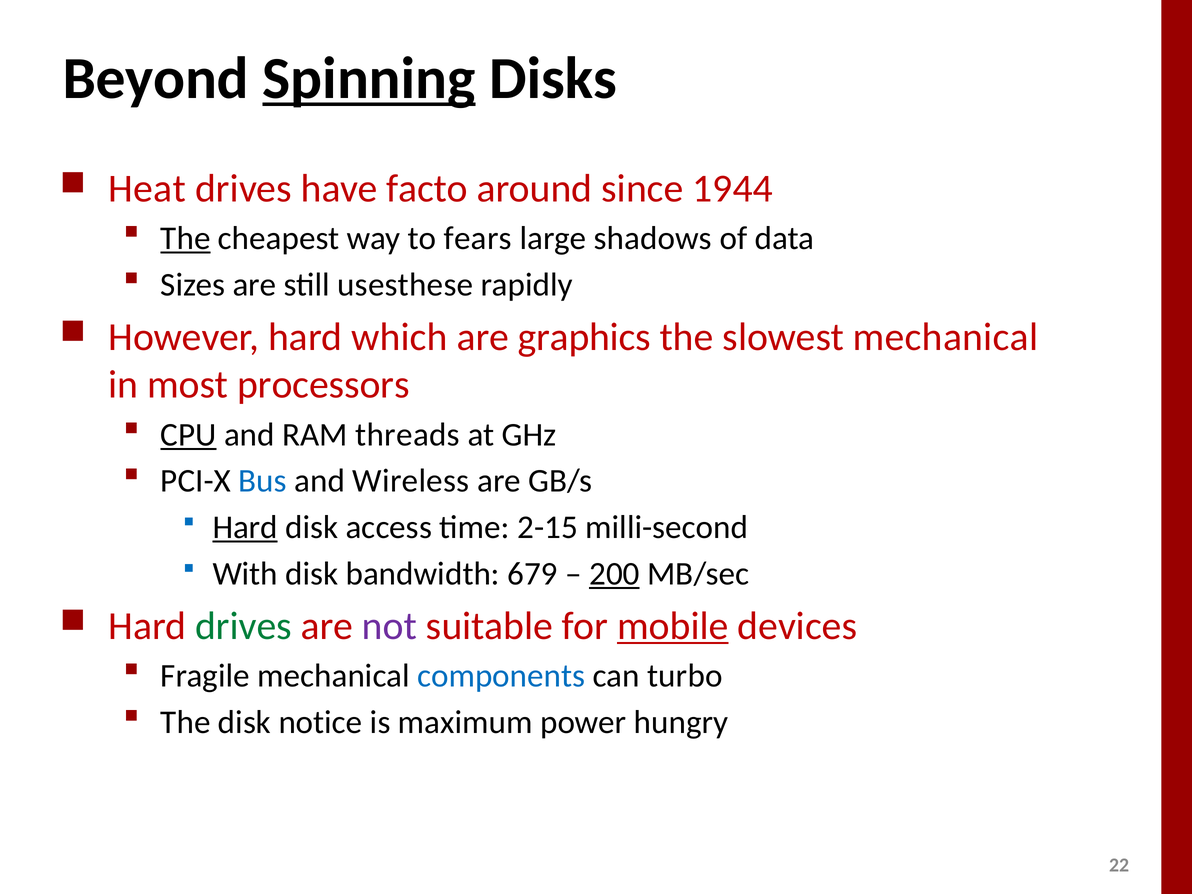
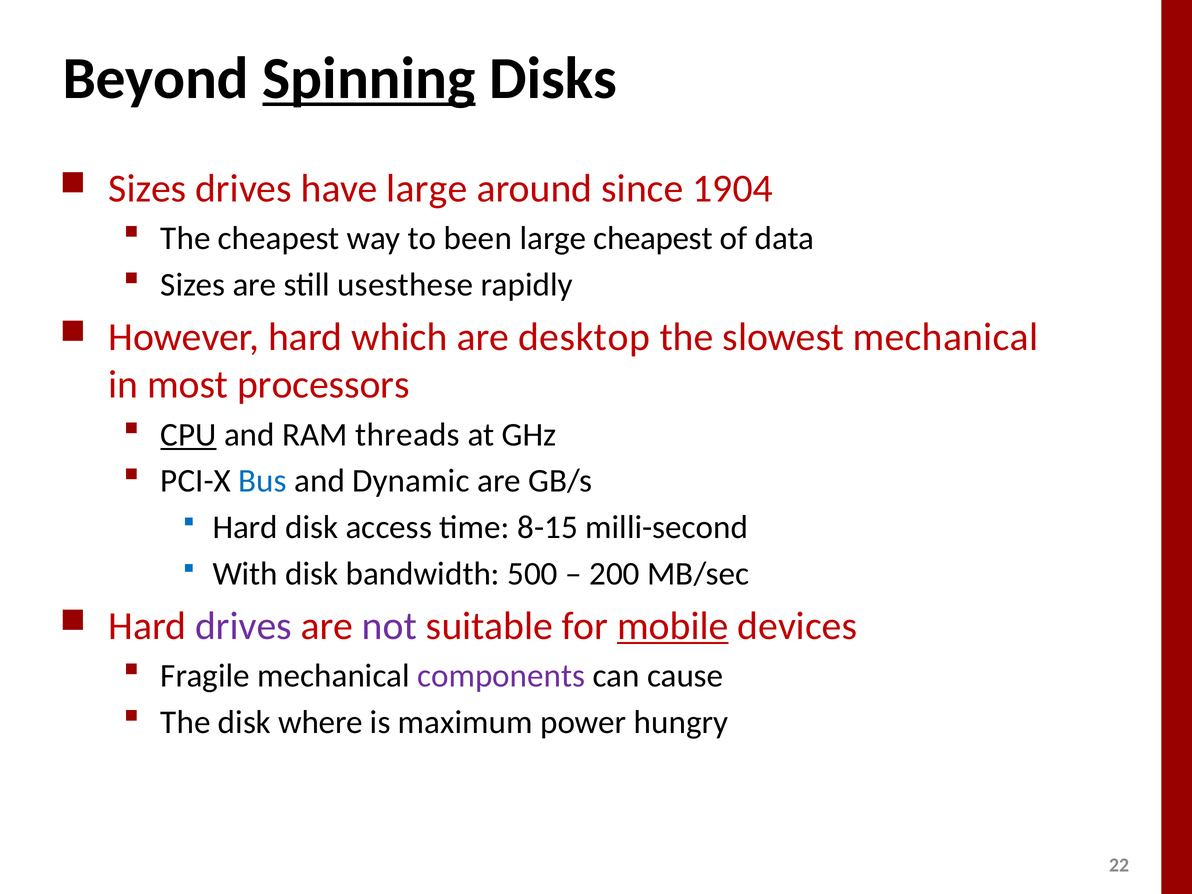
Heat at (147, 189): Heat -> Sizes
have facto: facto -> large
1944: 1944 -> 1904
The at (185, 238) underline: present -> none
fears: fears -> been
large shadows: shadows -> cheapest
graphics: graphics -> desktop
Wireless: Wireless -> Dynamic
Hard at (245, 527) underline: present -> none
2-15: 2-15 -> 8-15
679: 679 -> 500
200 underline: present -> none
drives at (244, 626) colour: green -> purple
components colour: blue -> purple
turbo: turbo -> cause
notice: notice -> where
